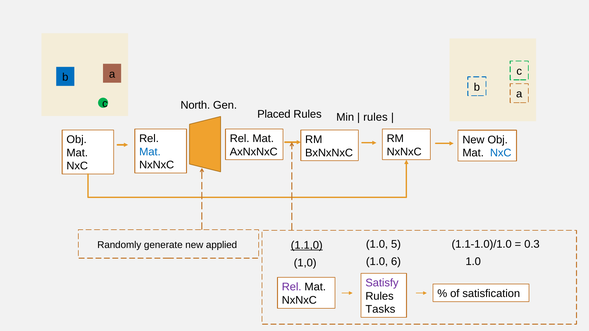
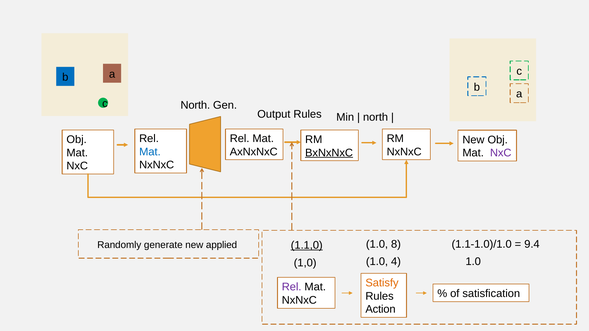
Placed: Placed -> Output
rules at (375, 117): rules -> north
BxNxNxC underline: none -> present
NxC at (501, 153) colour: blue -> purple
5: 5 -> 8
0.3: 0.3 -> 9.4
6: 6 -> 4
Satisfy colour: purple -> orange
Tasks: Tasks -> Action
